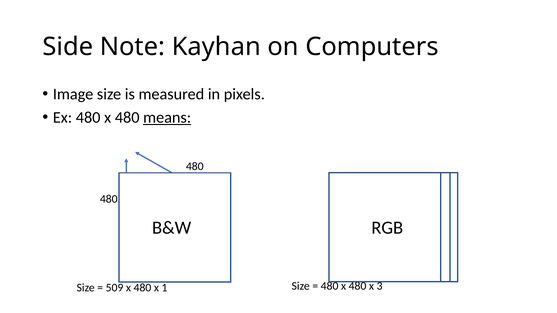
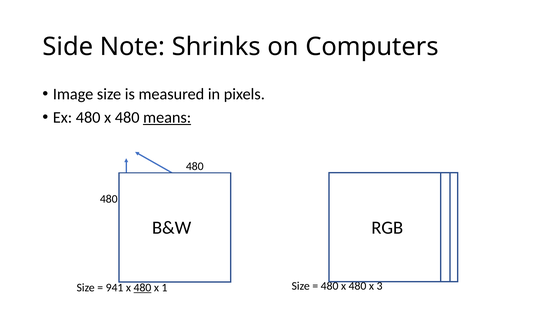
Kayhan: Kayhan -> Shrinks
509: 509 -> 941
480 at (142, 288) underline: none -> present
